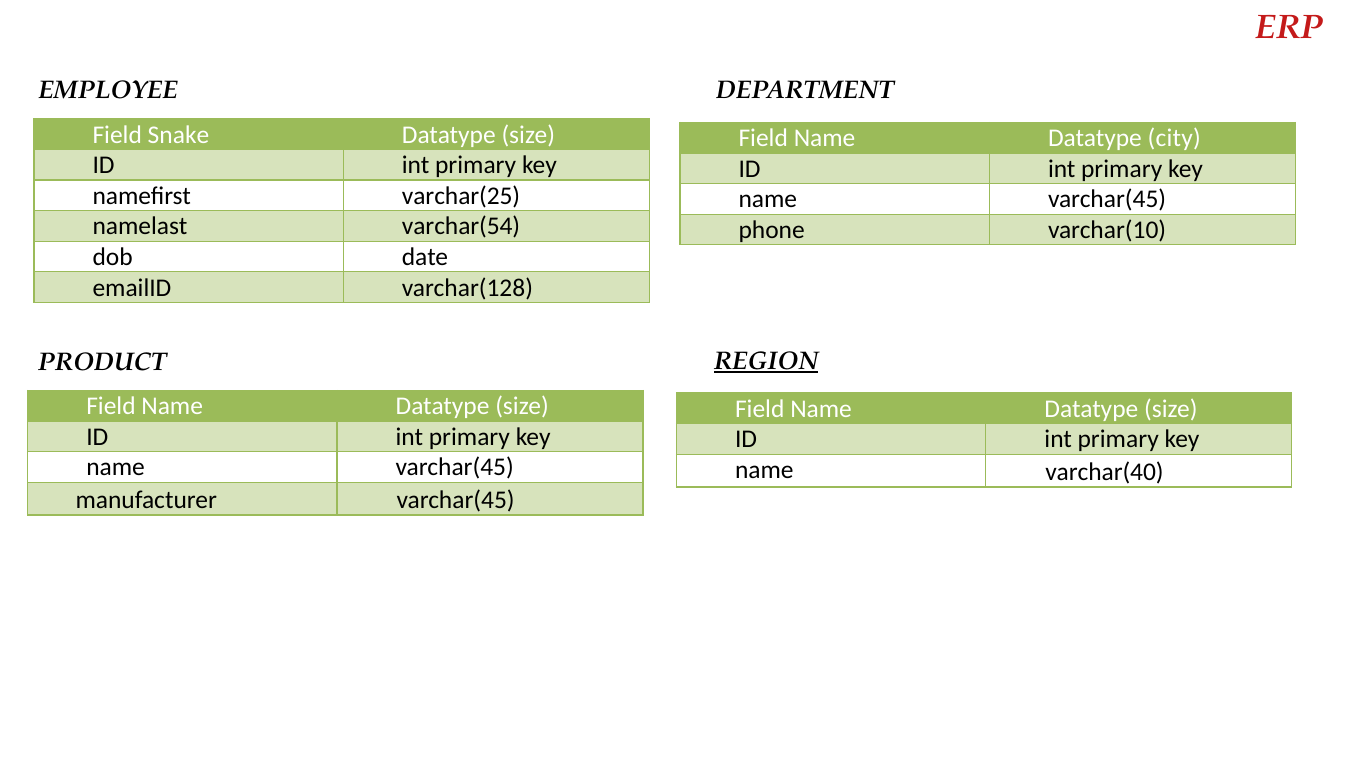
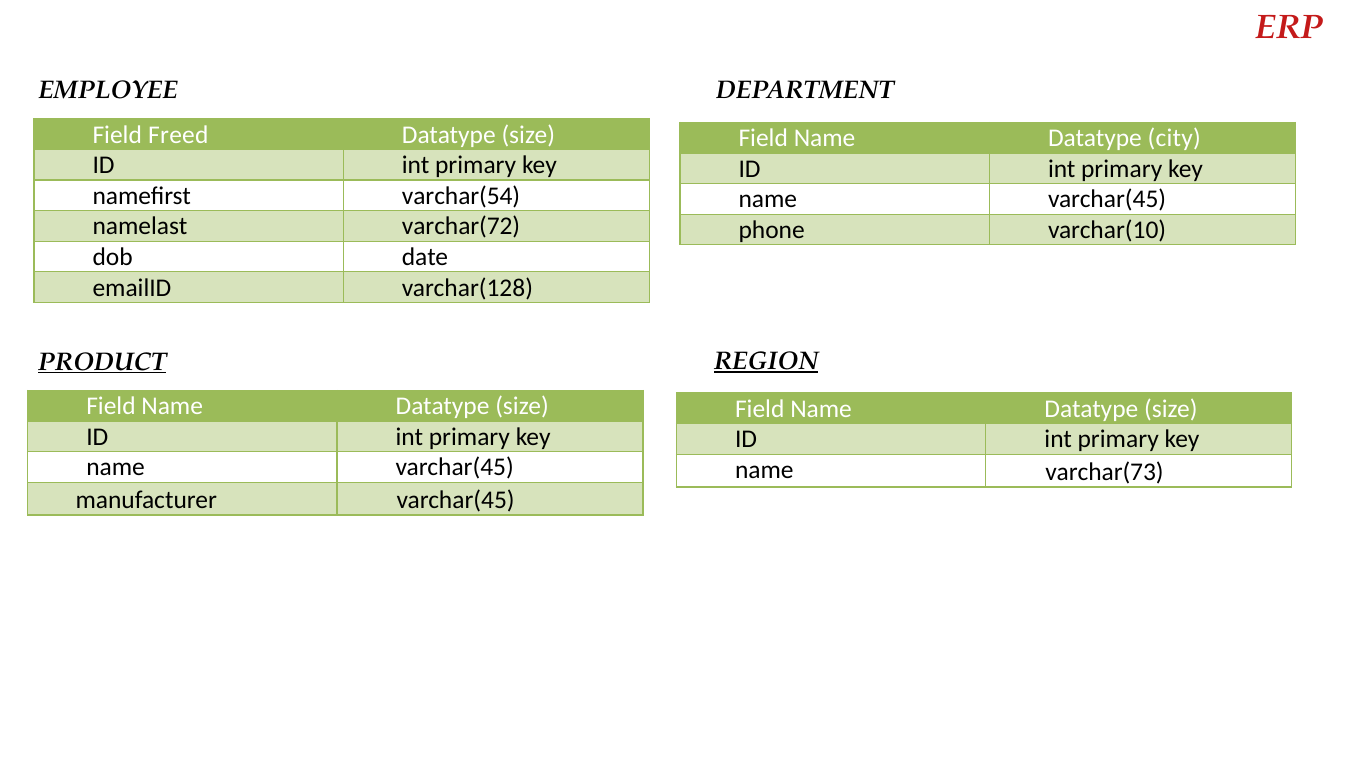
Snake: Snake -> Freed
varchar(25: varchar(25 -> varchar(54
varchar(54: varchar(54 -> varchar(72
PRODUCT underline: none -> present
varchar(40: varchar(40 -> varchar(73
